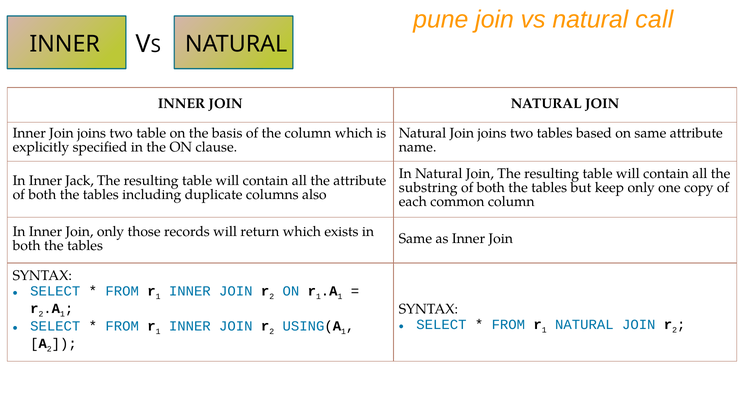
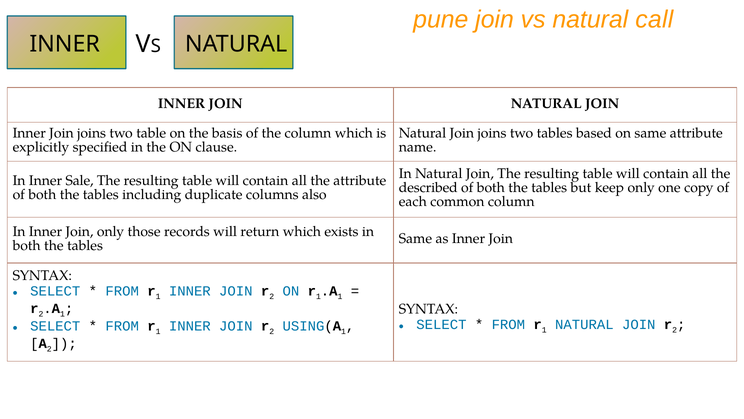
Jack: Jack -> Sale
substring: substring -> described
